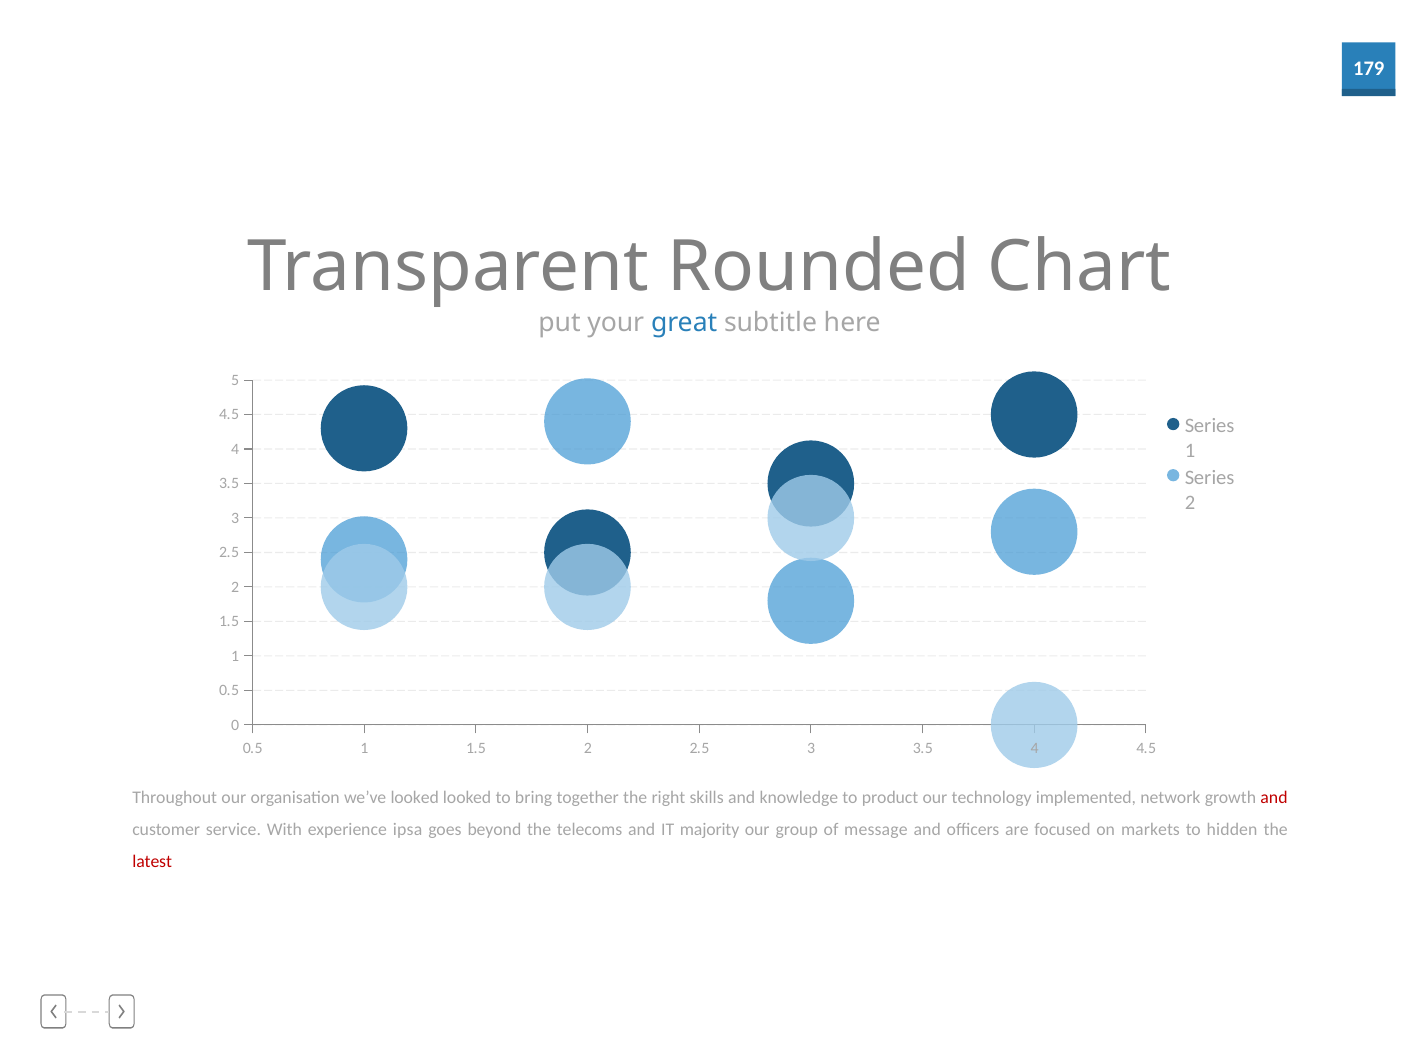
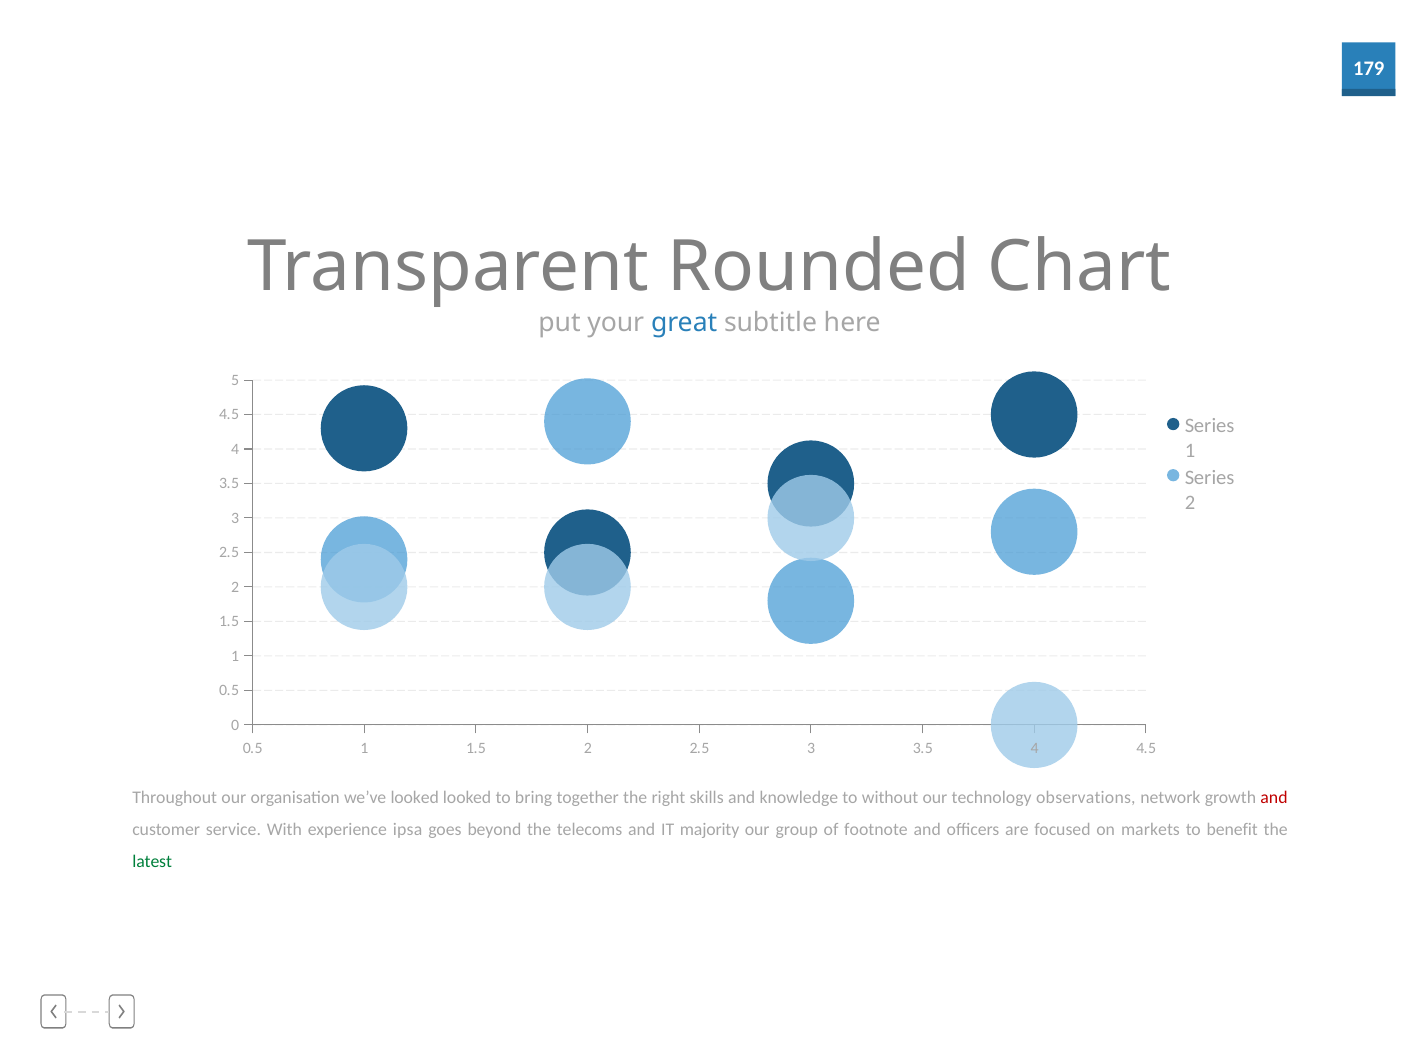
product: product -> without
implemented: implemented -> observations
message: message -> footnote
hidden: hidden -> benefit
latest colour: red -> green
